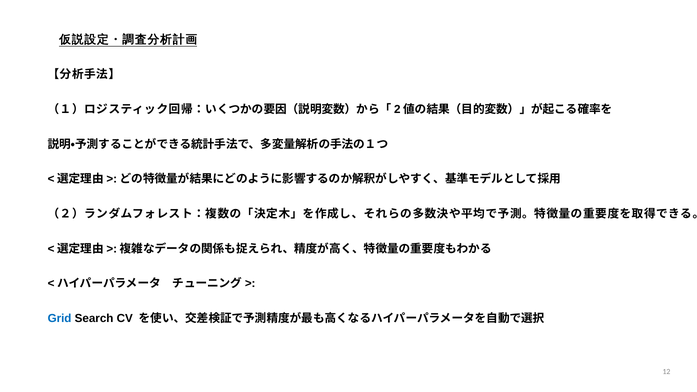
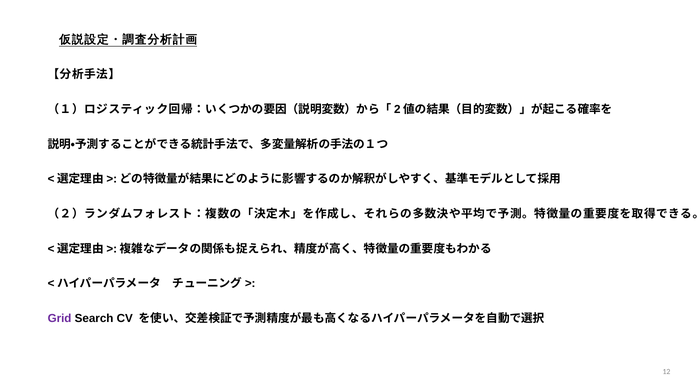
Grid colour: blue -> purple
